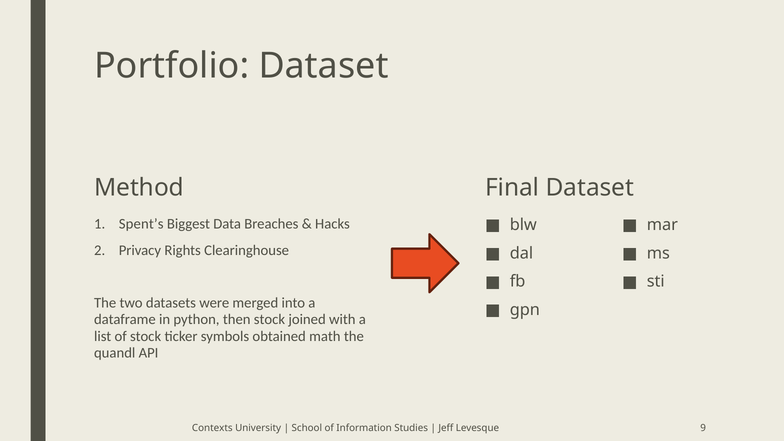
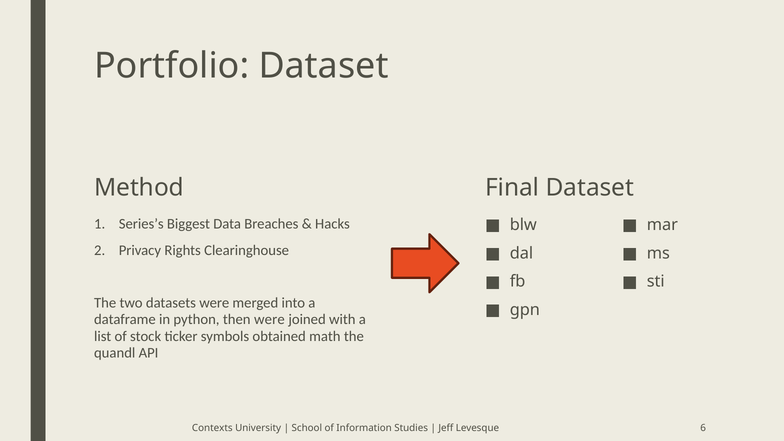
Spent’s: Spent’s -> Series’s
then stock: stock -> were
9: 9 -> 6
